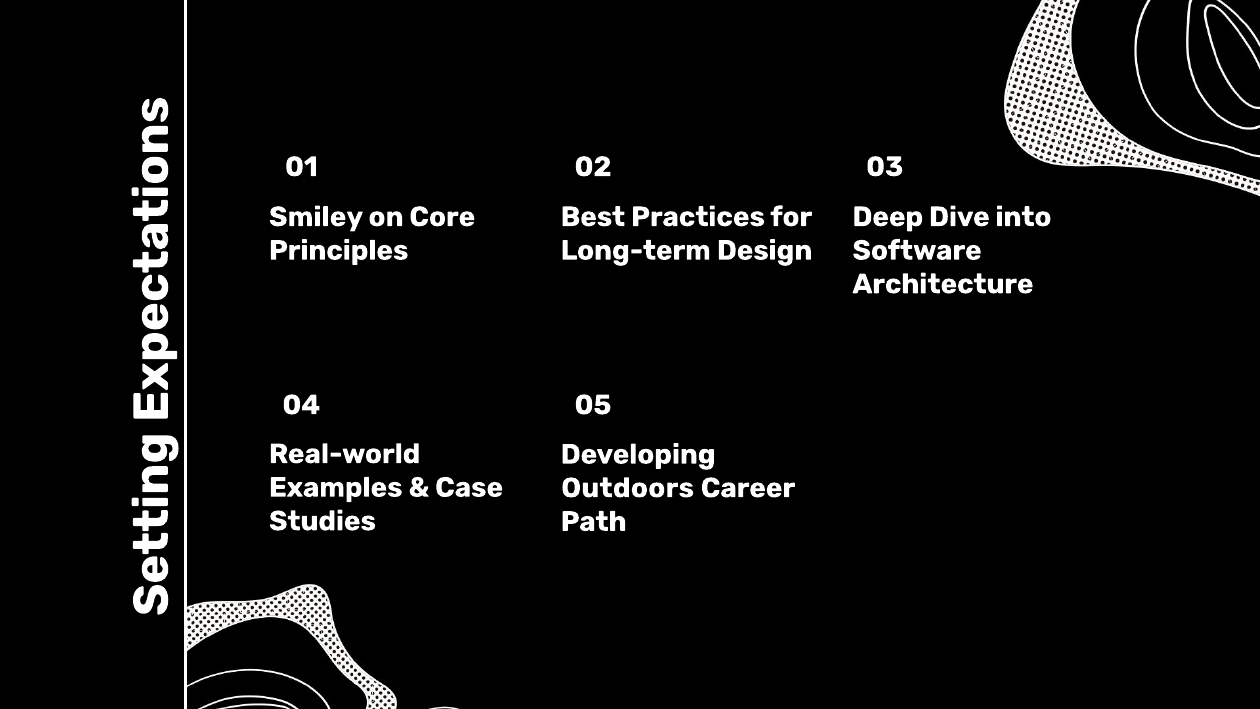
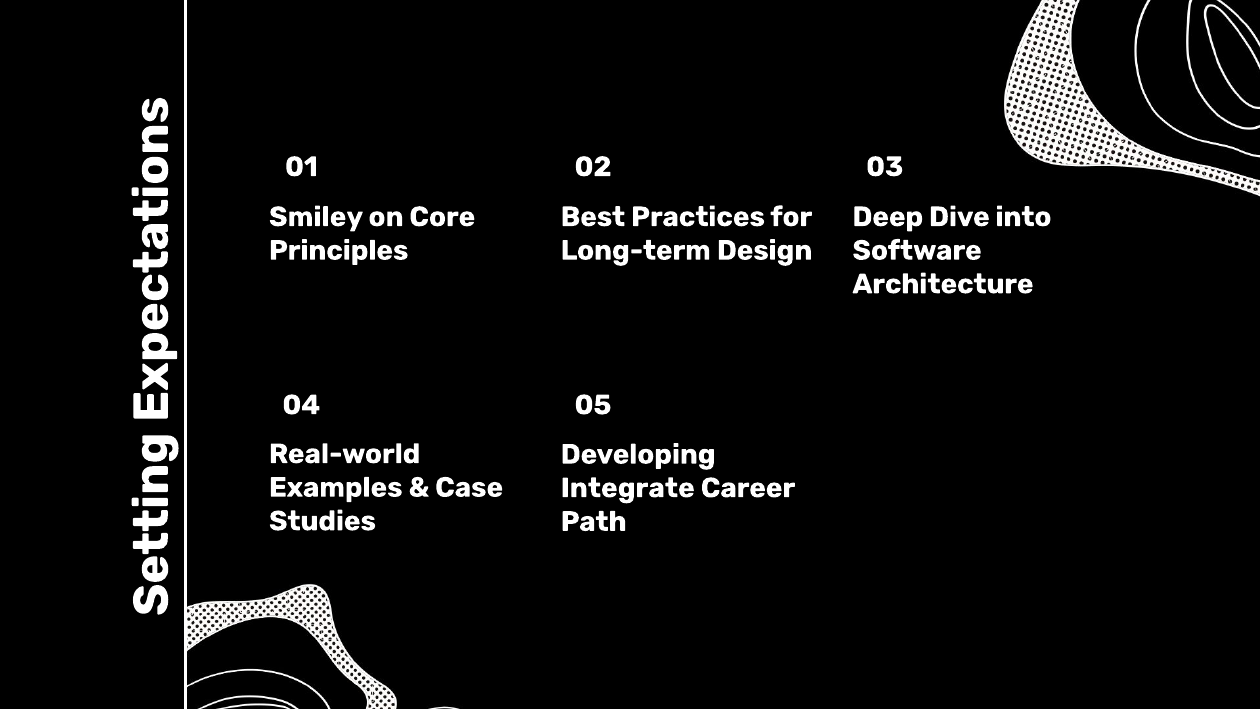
Outdoors: Outdoors -> Integrate
